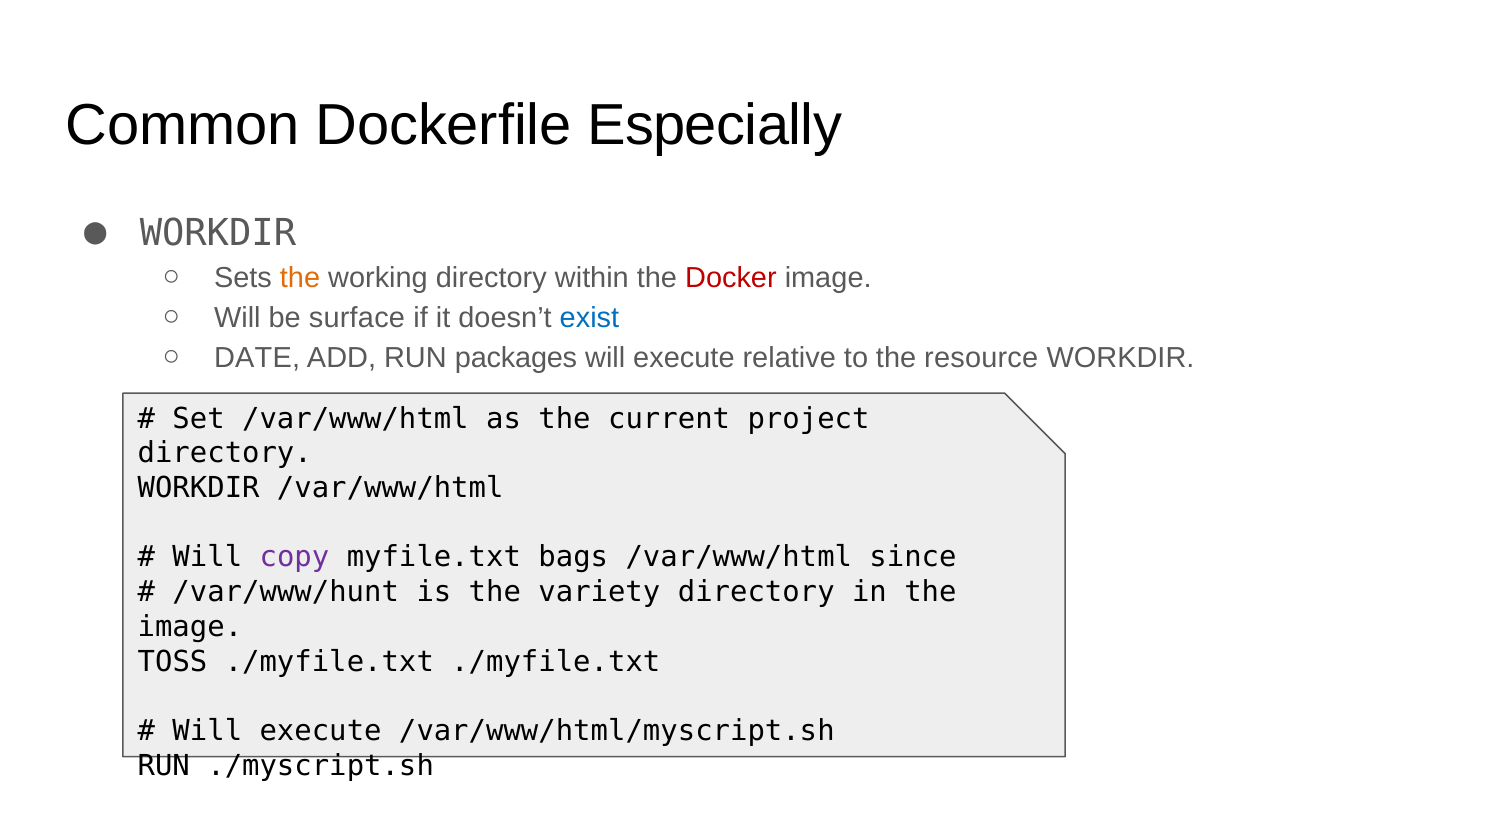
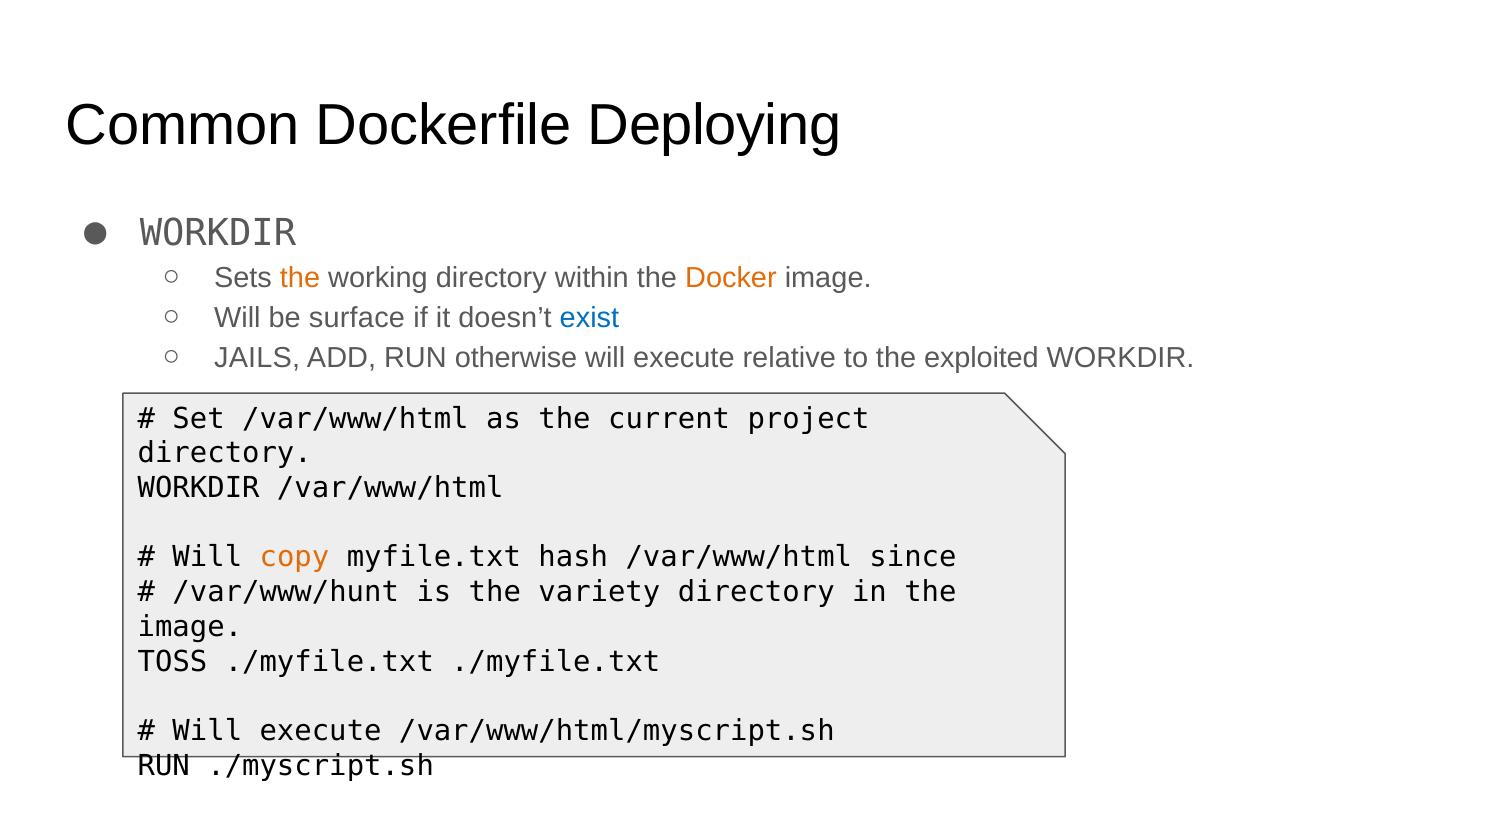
Especially: Especially -> Deploying
Docker colour: red -> orange
DATE: DATE -> JAILS
packages: packages -> otherwise
resource: resource -> exploited
copy colour: purple -> orange
bags: bags -> hash
